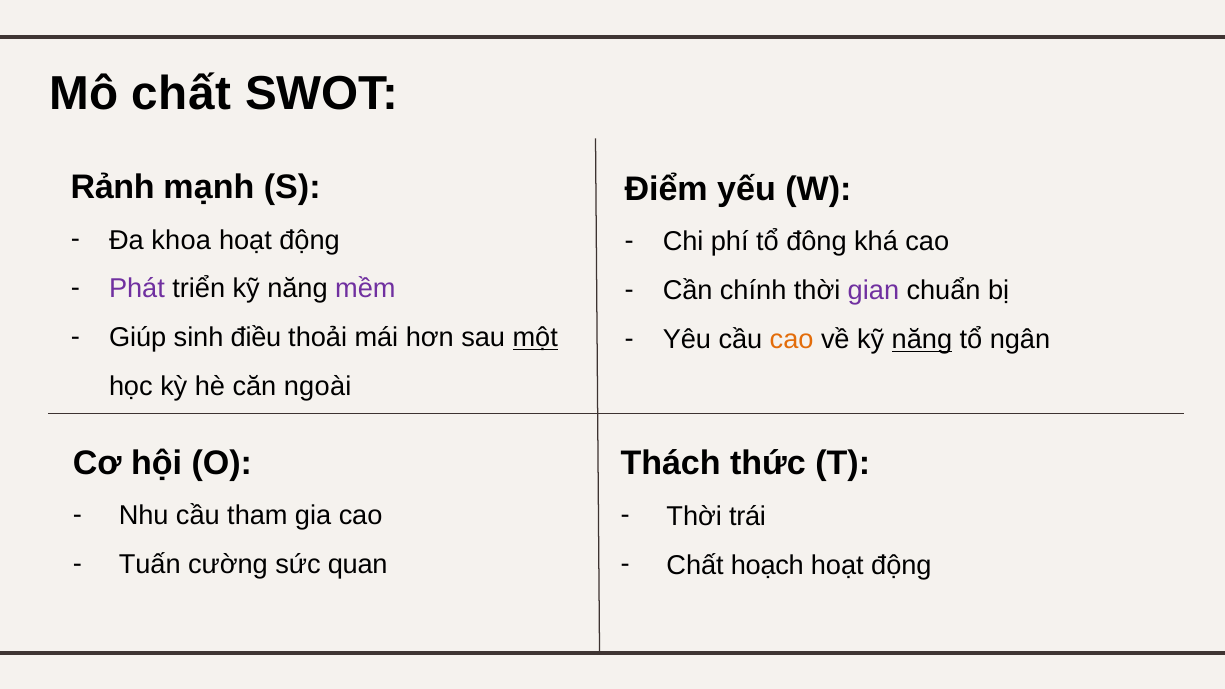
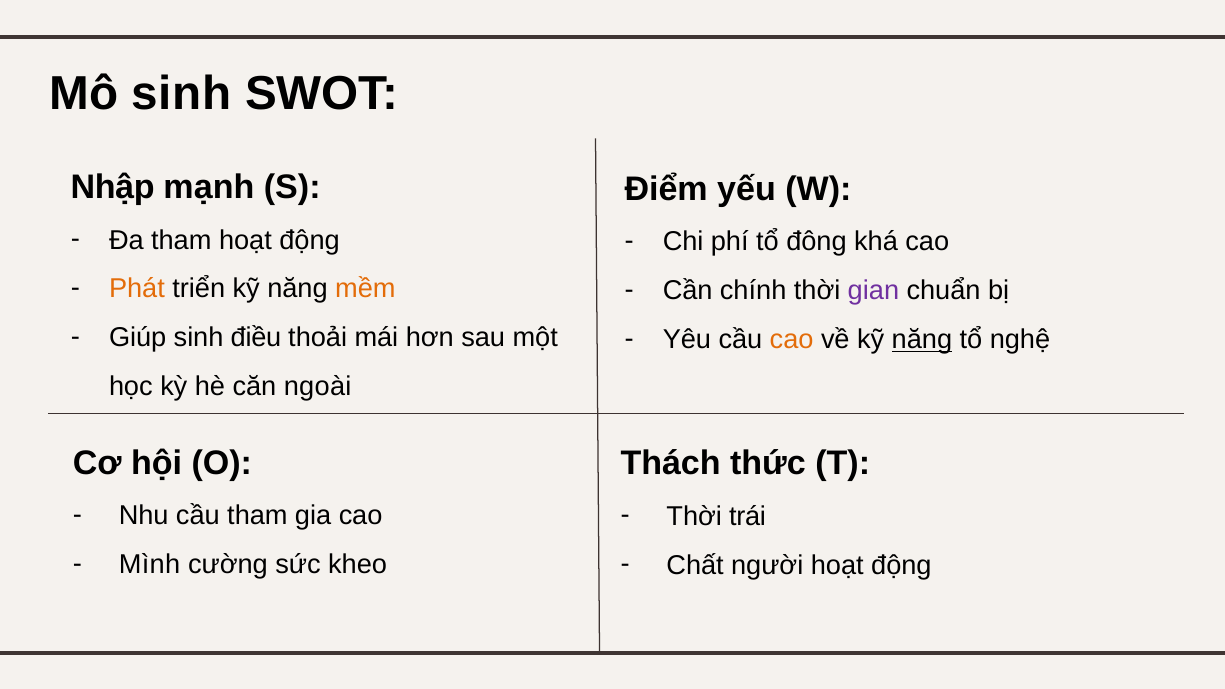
Mô chất: chất -> sinh
Rảnh: Rảnh -> Nhập
Đa khoa: khoa -> tham
Phát colour: purple -> orange
mềm colour: purple -> orange
một underline: present -> none
ngân: ngân -> nghệ
Tuấn: Tuấn -> Mình
quan: quan -> kheo
hoạch: hoạch -> người
